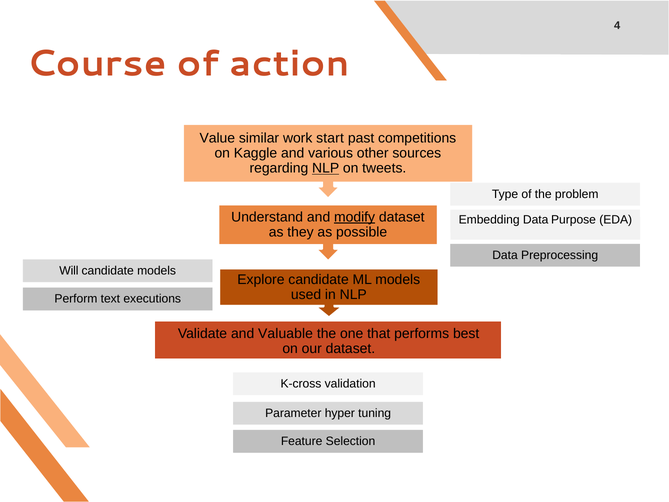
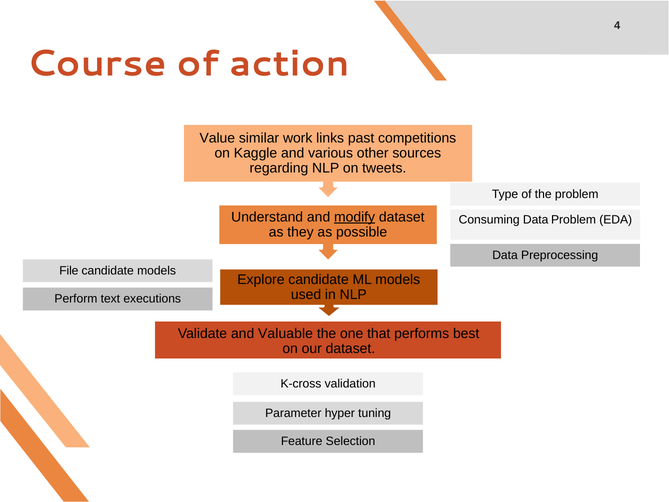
start: start -> links
NLP at (326, 168) underline: present -> none
Embedding: Embedding -> Consuming
Data Purpose: Purpose -> Problem
Will: Will -> File
